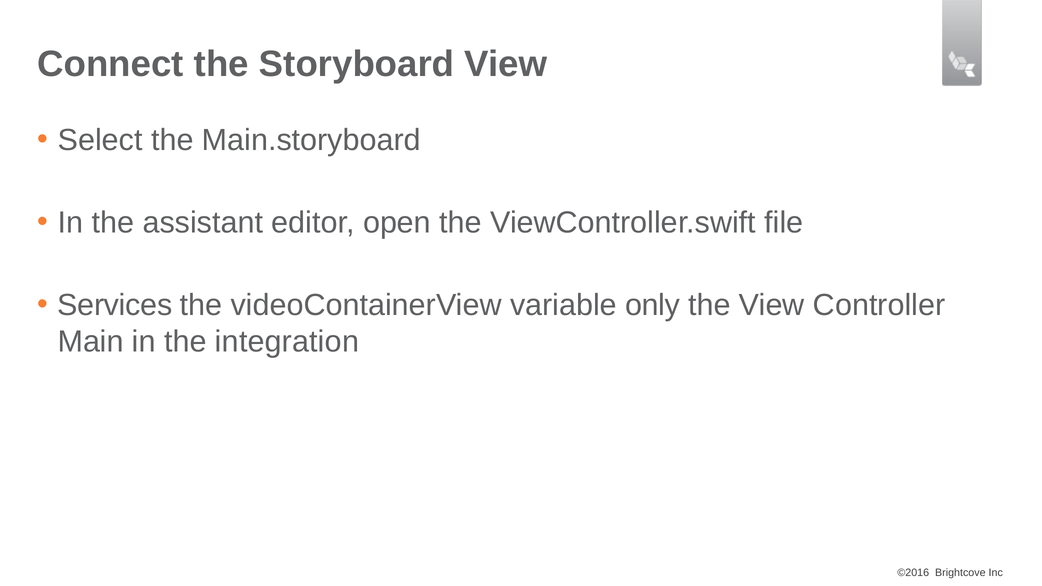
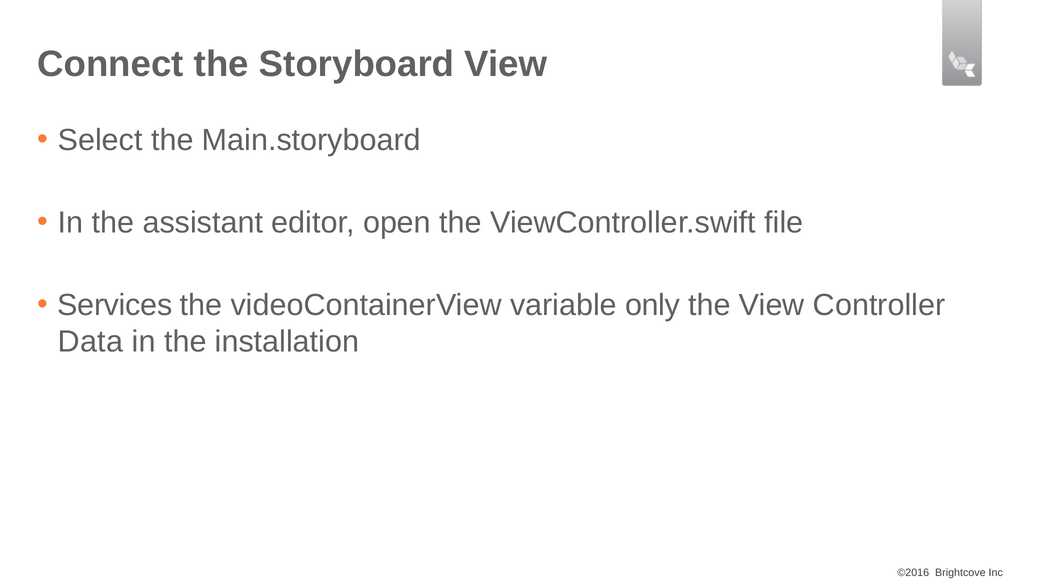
Main: Main -> Data
integration: integration -> installation
